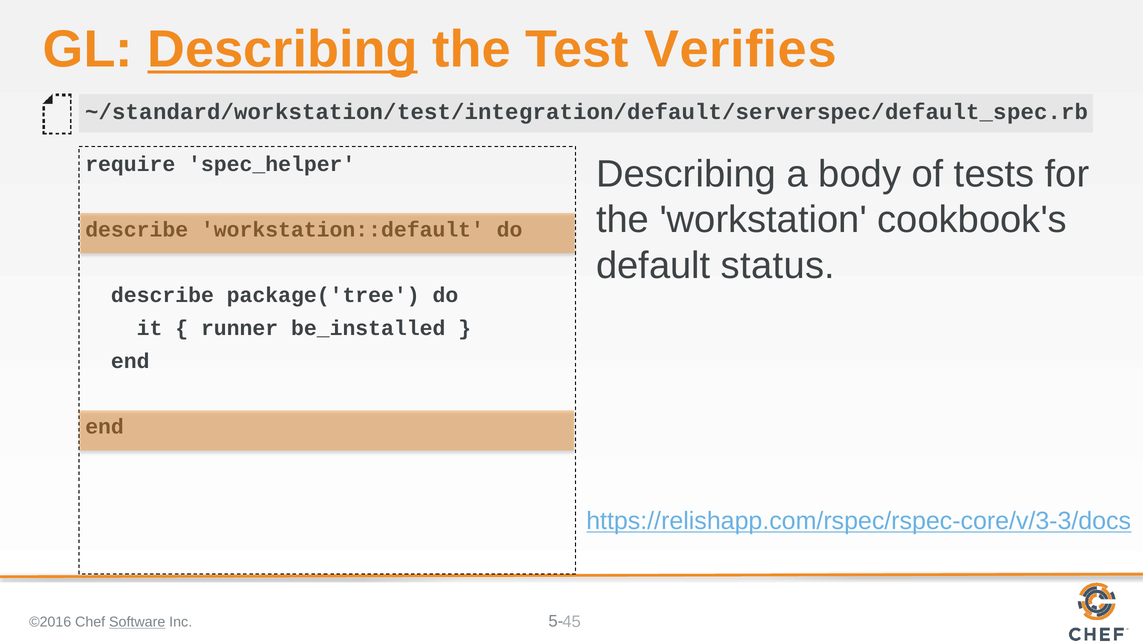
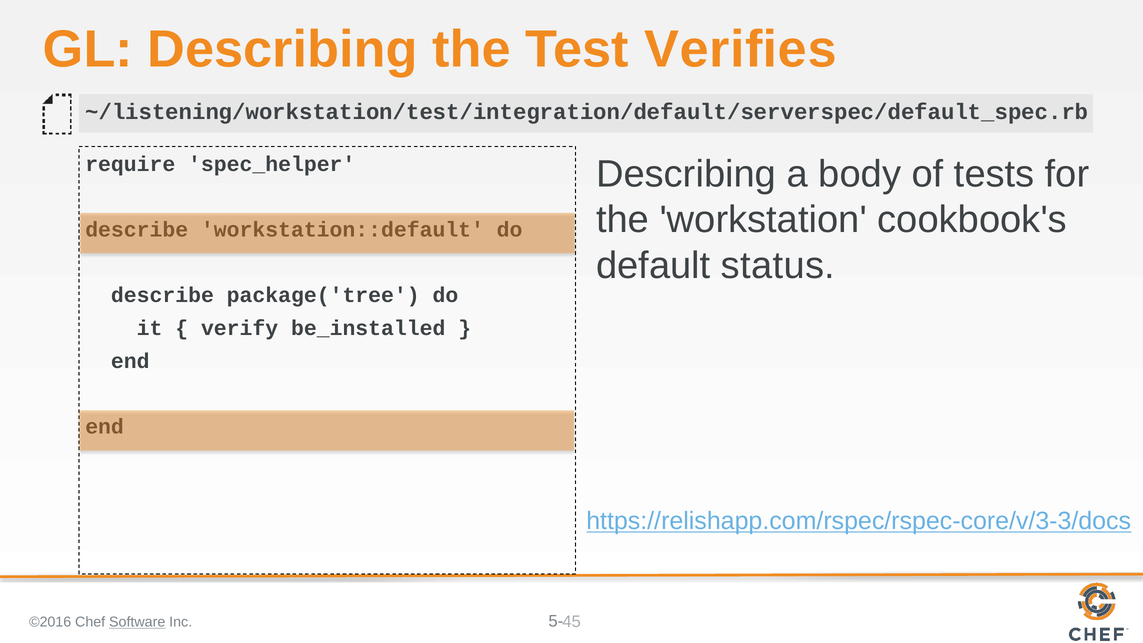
Describing at (283, 49) underline: present -> none
~/standard/workstation/test/integration/default/serverspec/default_spec.rb: ~/standard/workstation/test/integration/default/serverspec/default_spec.rb -> ~/listening/workstation/test/integration/default/serverspec/default_spec.rb
runner: runner -> verify
